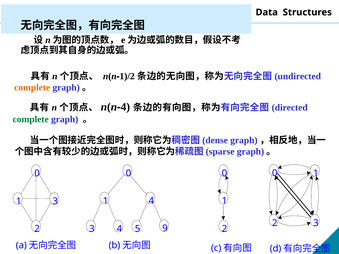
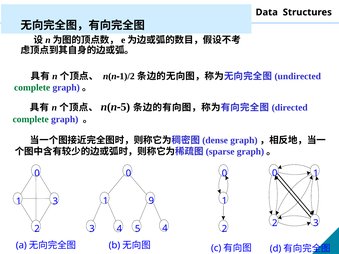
complete at (32, 88) colour: orange -> green
4 at (125, 107): 4 -> 5
1 4: 4 -> 9
5 9: 9 -> 4
